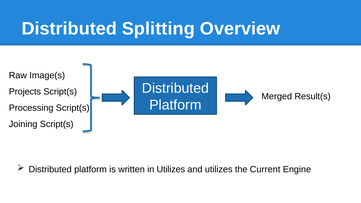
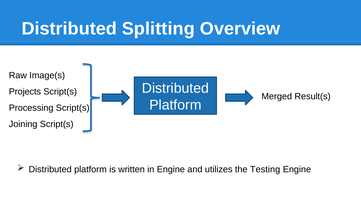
in Utilizes: Utilizes -> Engine
Current: Current -> Testing
